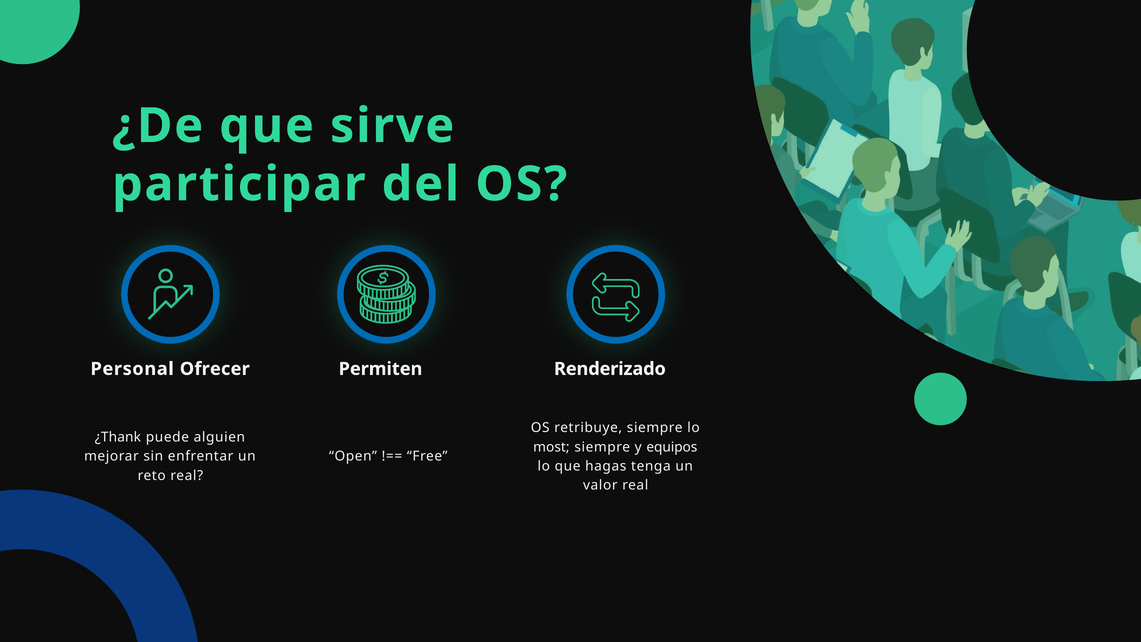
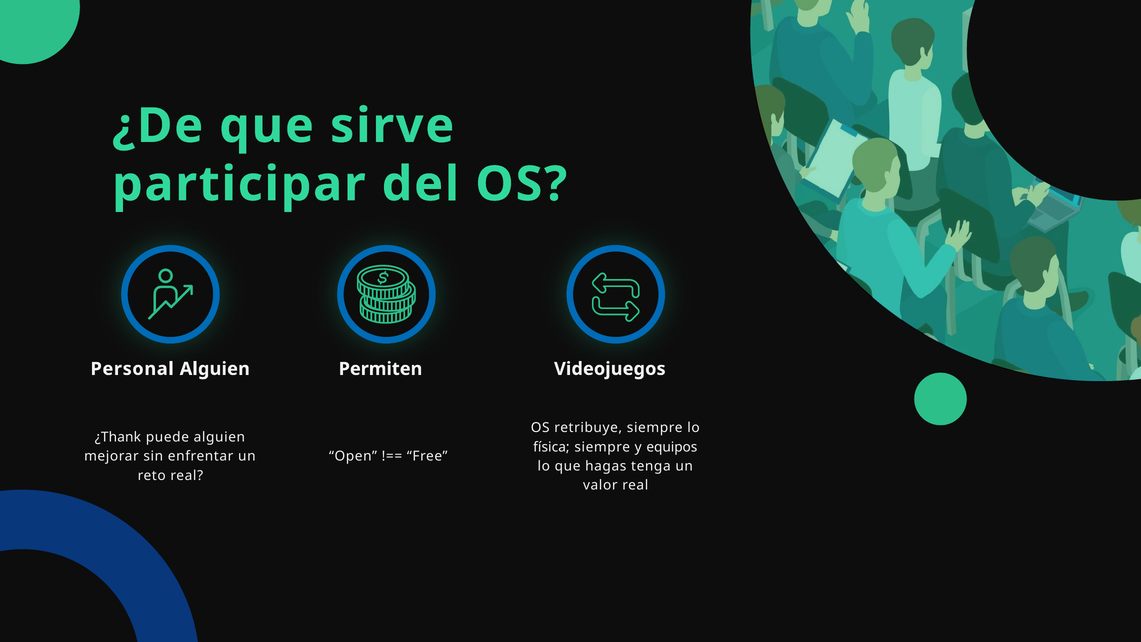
Personal Ofrecer: Ofrecer -> Alguien
Renderizado: Renderizado -> Videojuegos
most: most -> física
